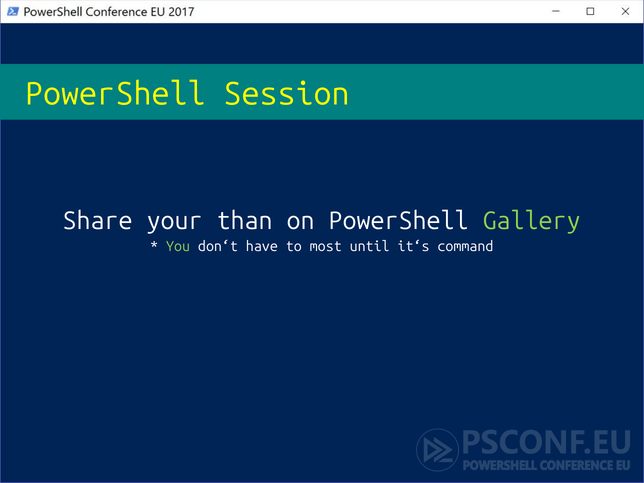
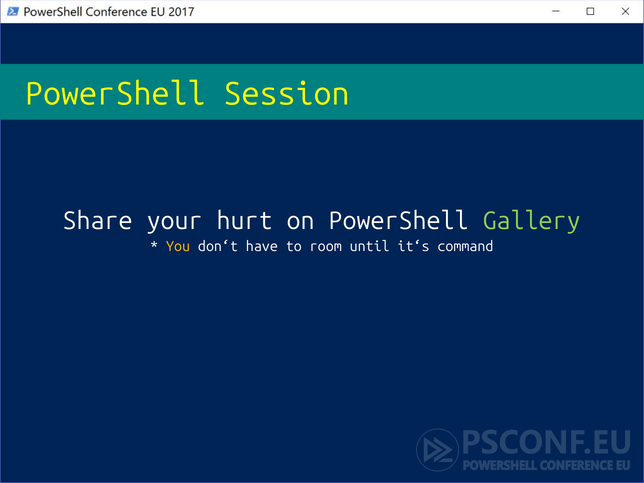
than: than -> hurt
You colour: light green -> yellow
most: most -> room
